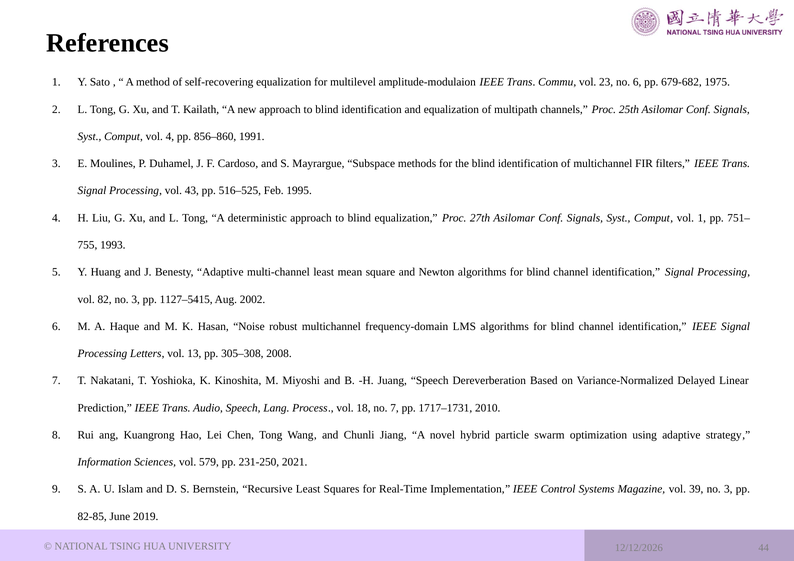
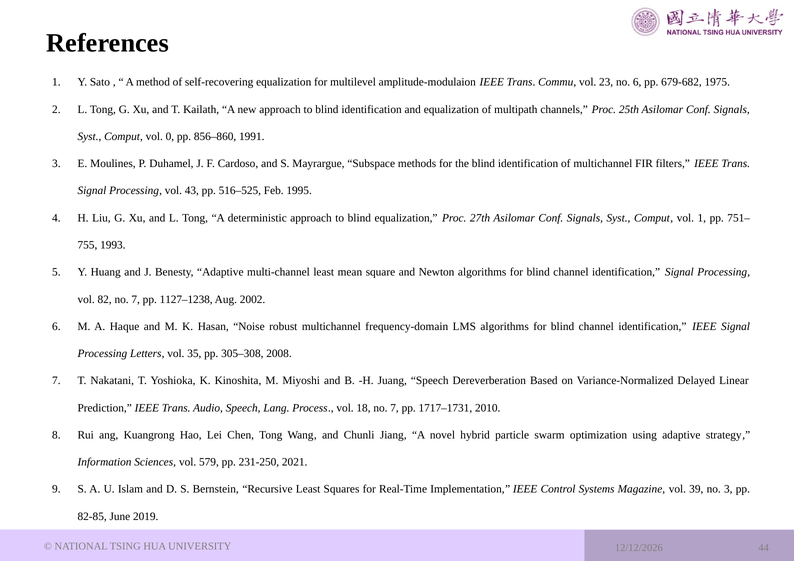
vol 4: 4 -> 0
82 no 3: 3 -> 7
1127–5415: 1127–5415 -> 1127–1238
13: 13 -> 35
